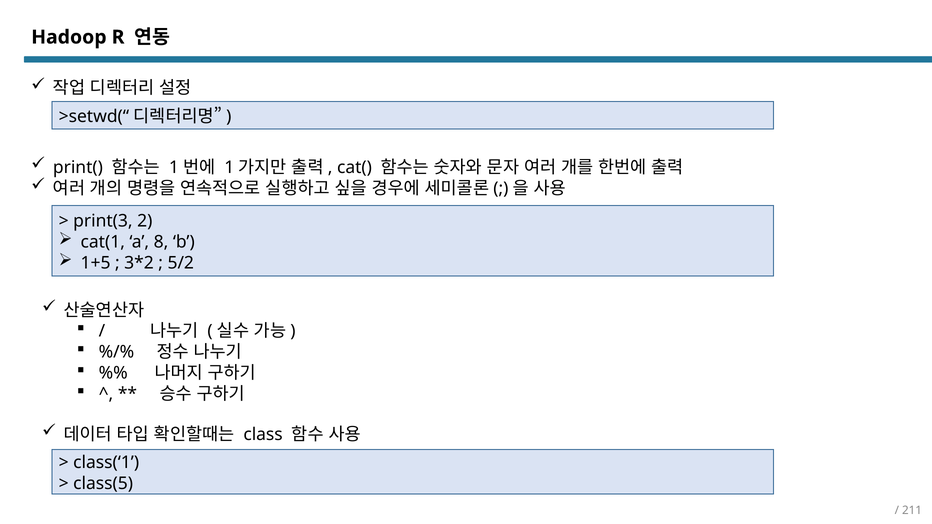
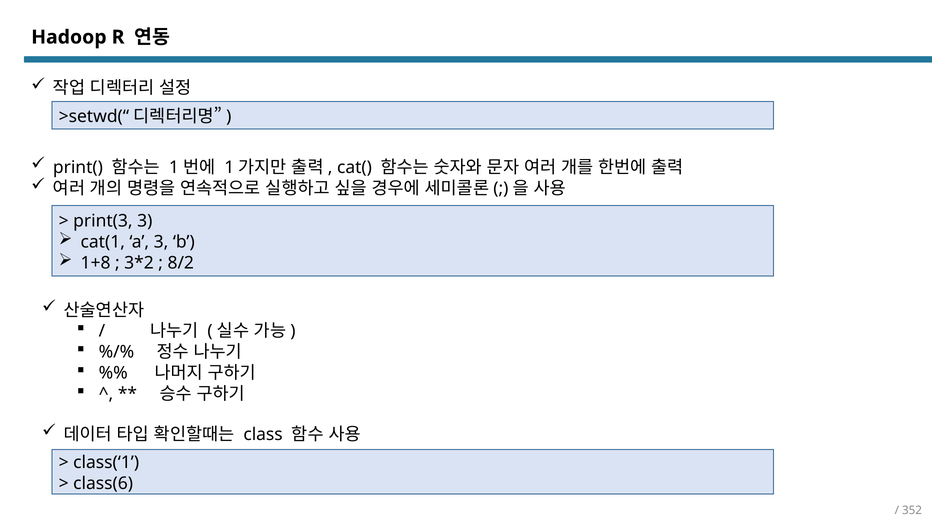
print(3 2: 2 -> 3
a 8: 8 -> 3
1+5: 1+5 -> 1+8
5/2: 5/2 -> 8/2
class(5: class(5 -> class(6
211: 211 -> 352
